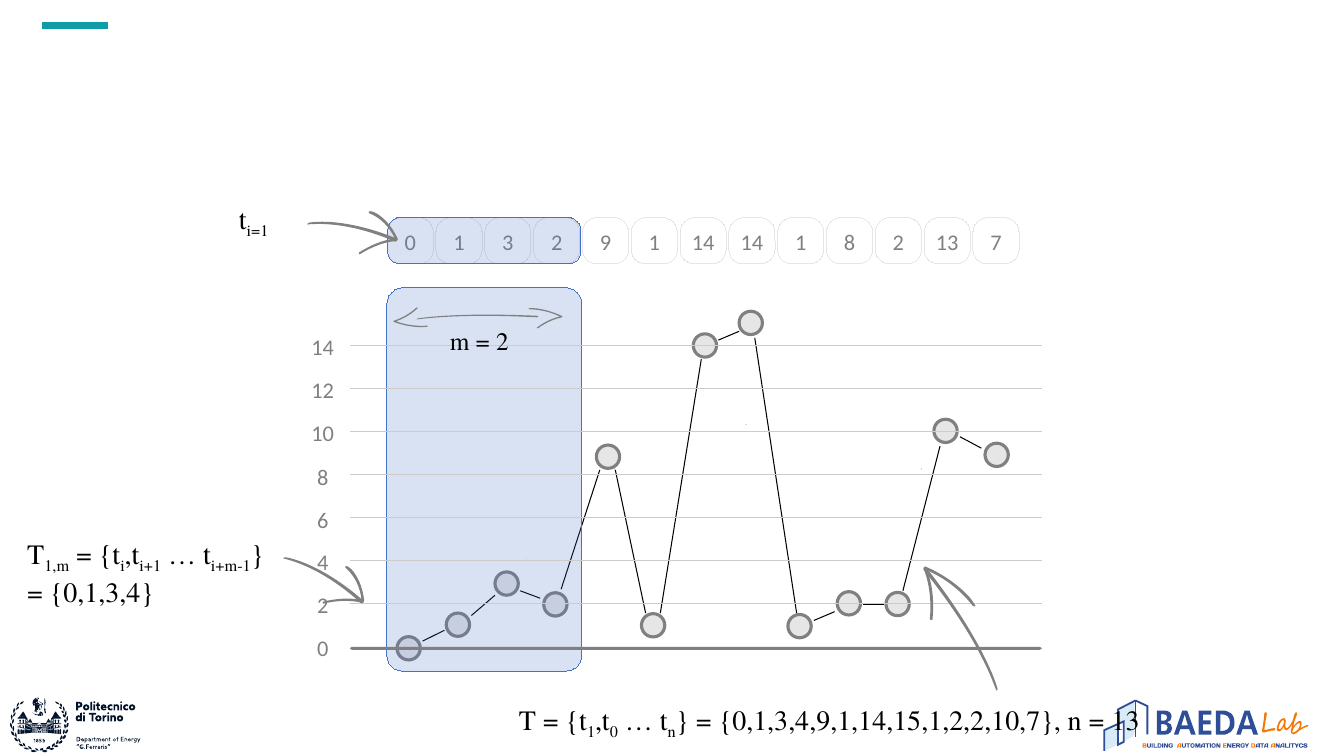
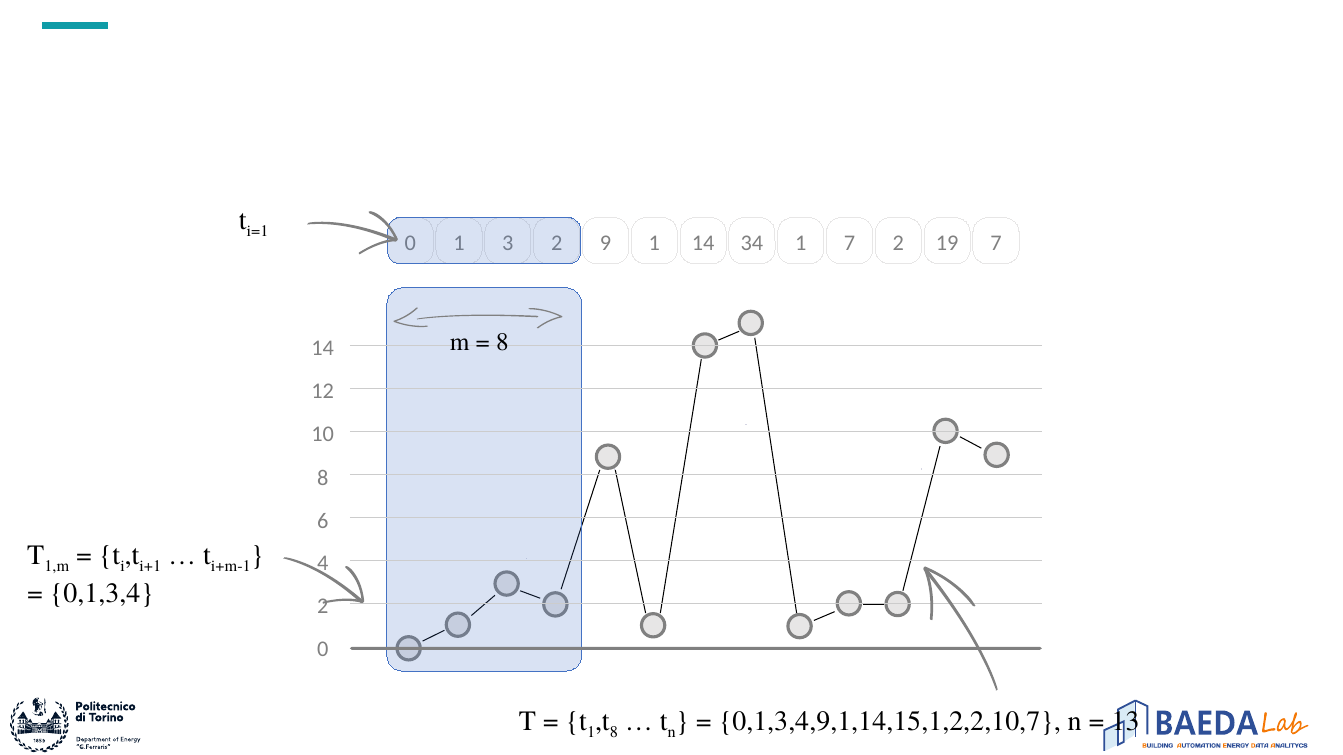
1 14: 14 -> 34
1 8: 8 -> 7
2 13: 13 -> 19
2 at (502, 342): 2 -> 8
0 at (614, 733): 0 -> 8
